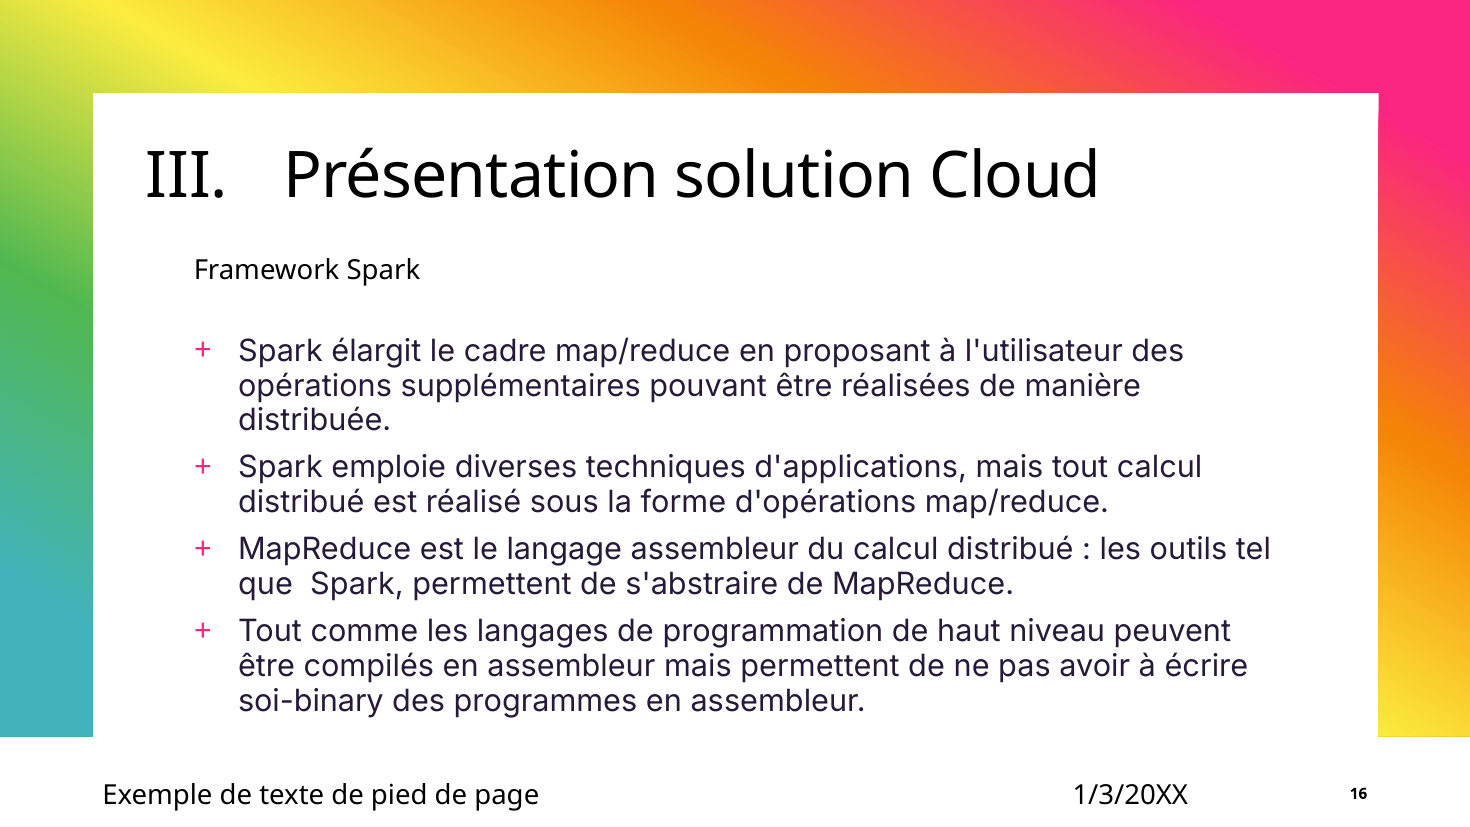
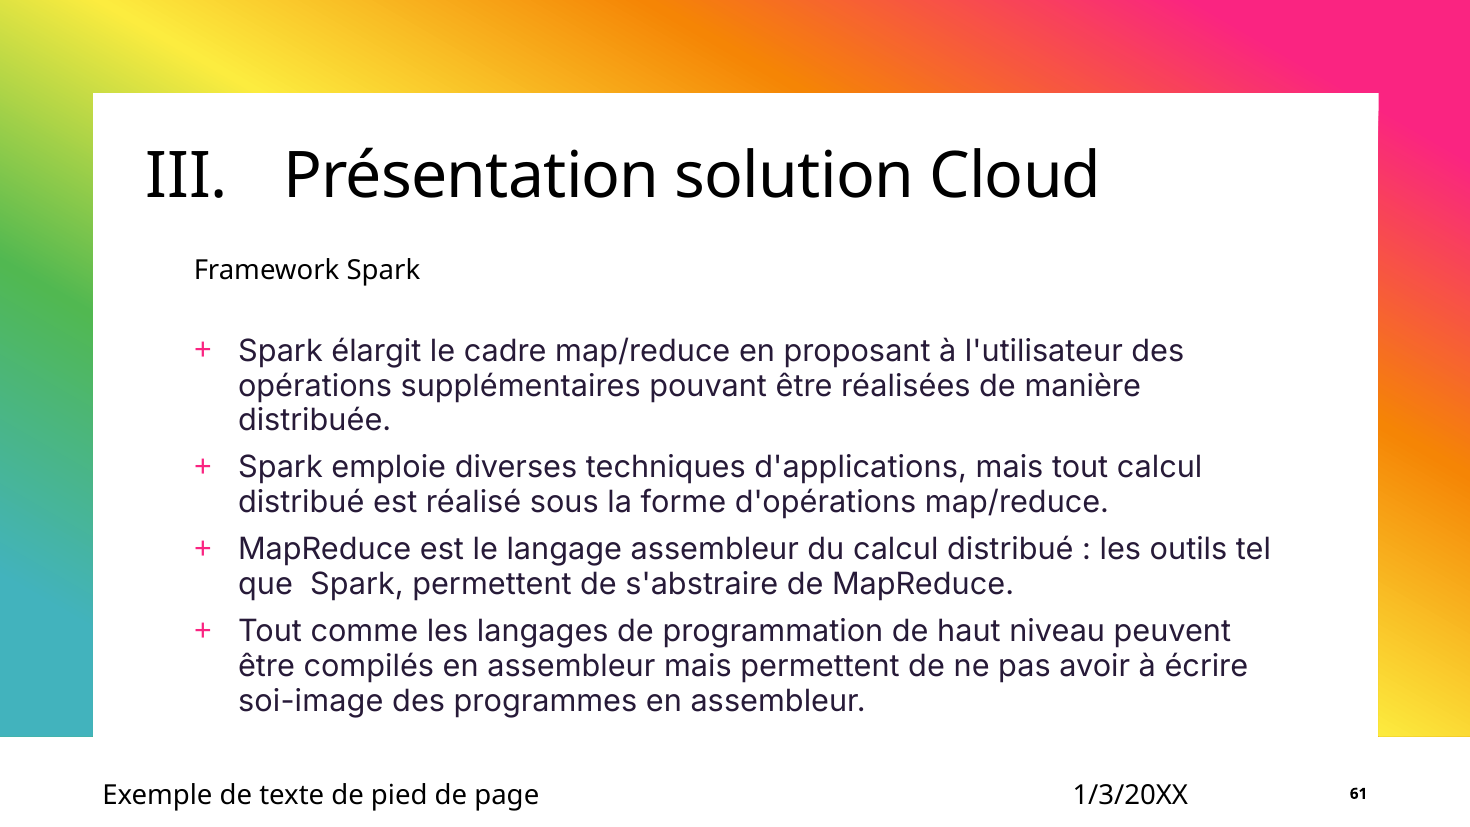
soi-binary: soi-binary -> soi-image
16: 16 -> 61
